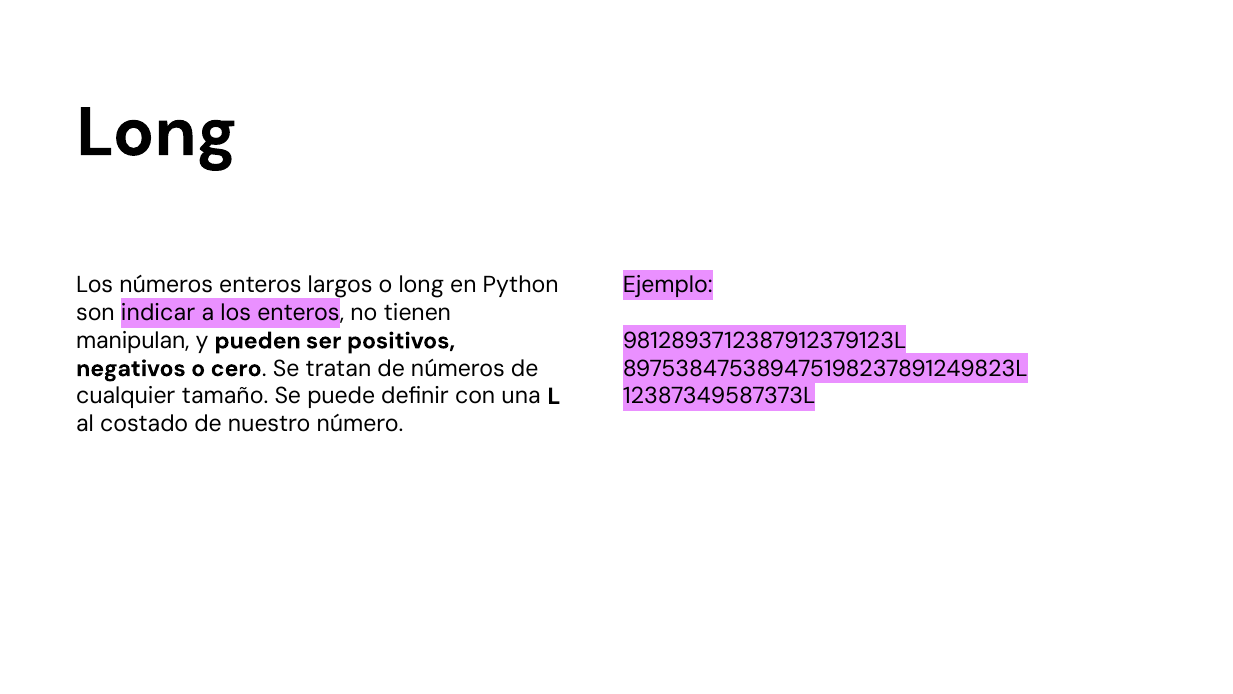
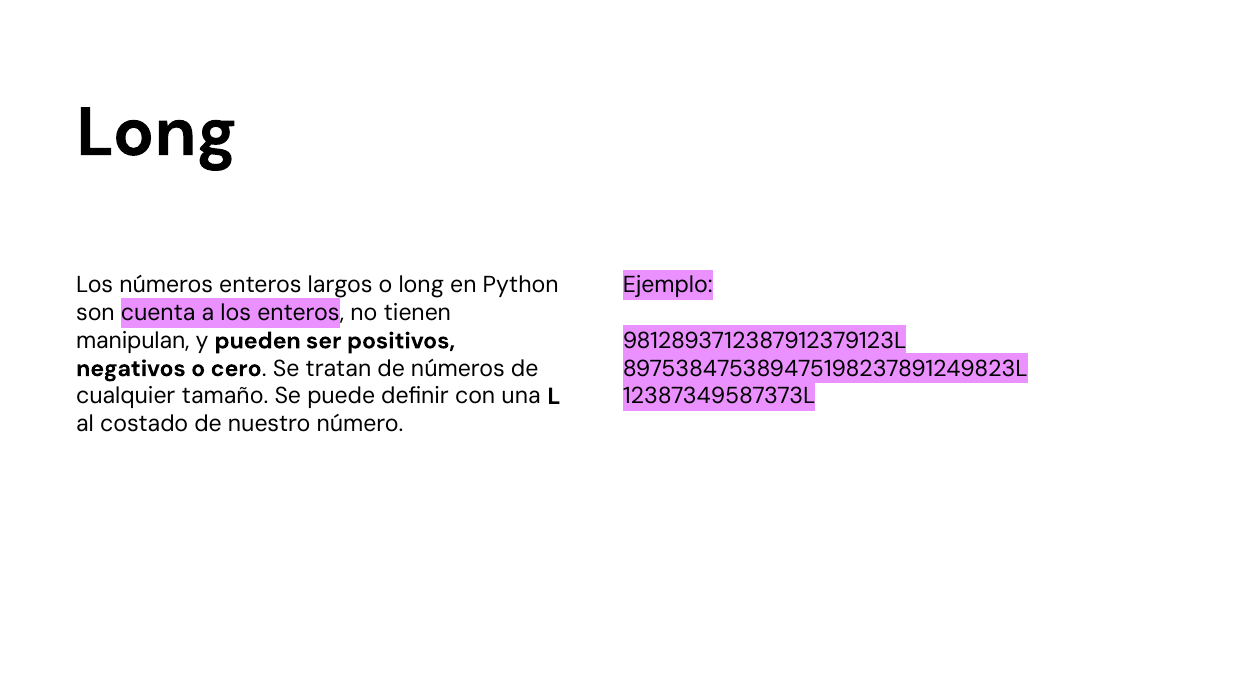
indicar: indicar -> cuenta
